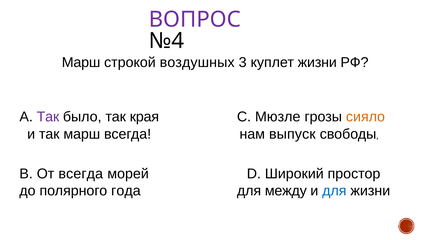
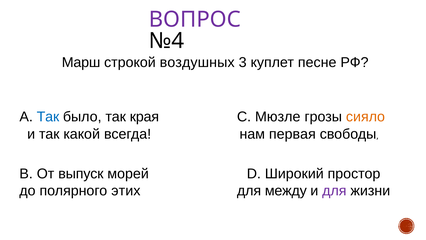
куплет жизни: жизни -> песне
Так at (48, 117) colour: purple -> blue
так марш: марш -> какой
выпуск: выпуск -> первая
От всегда: всегда -> выпуск
года: года -> этих
для at (334, 190) colour: blue -> purple
